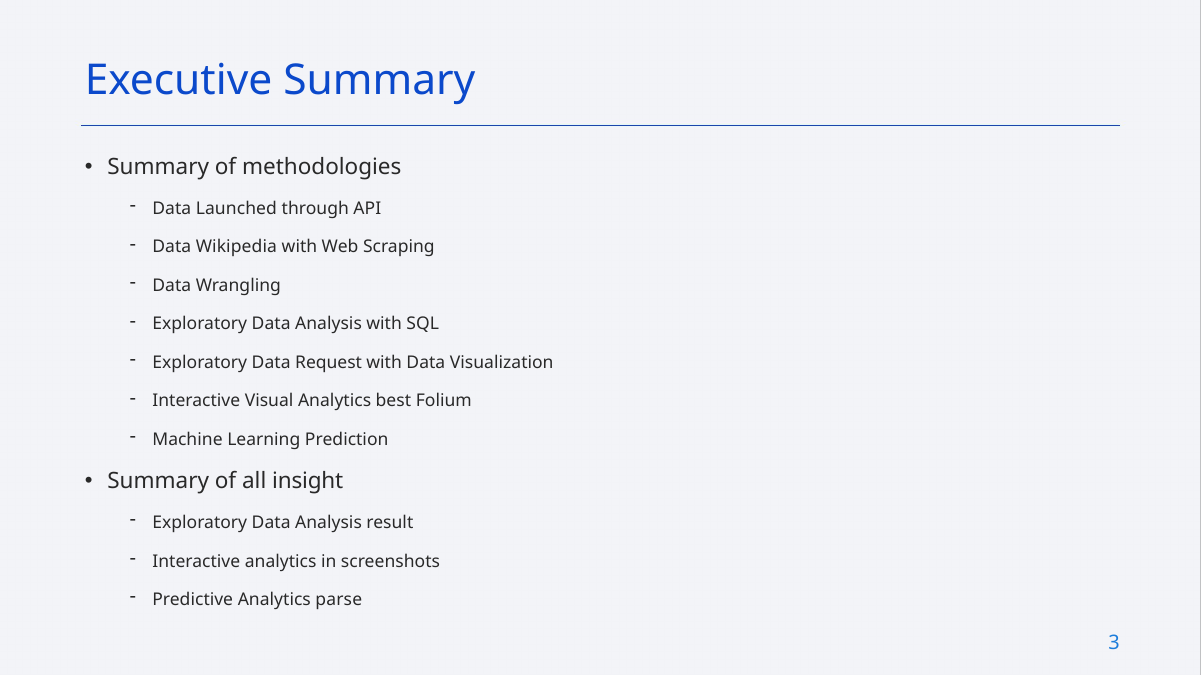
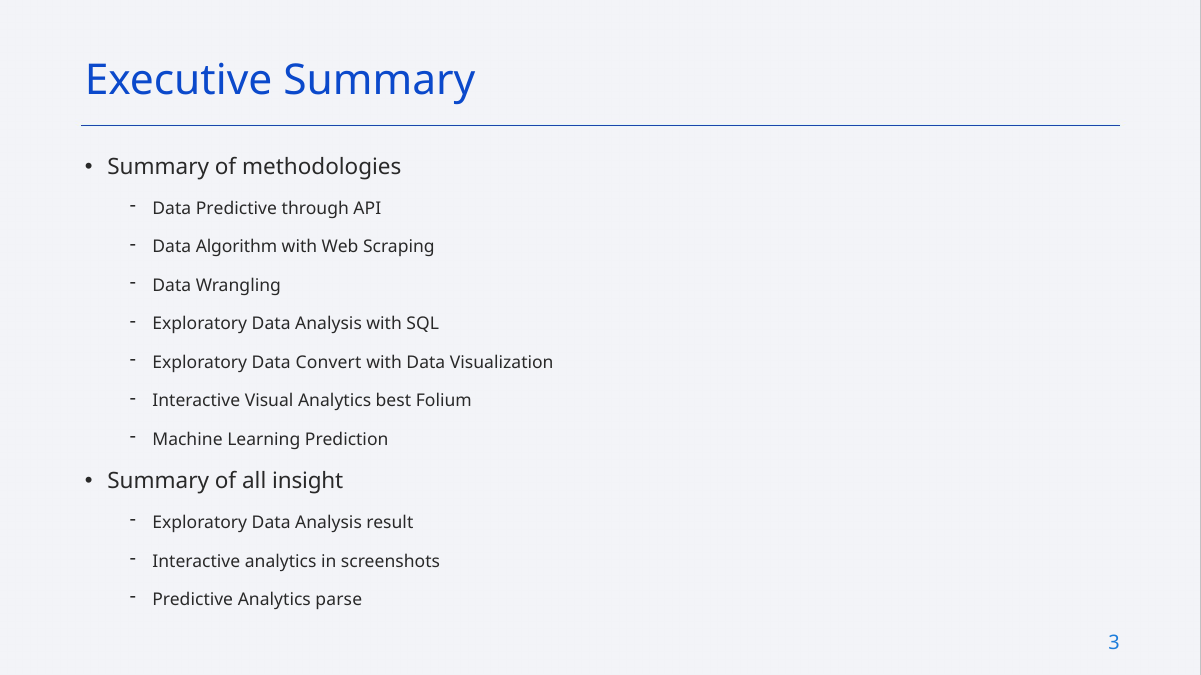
Data Launched: Launched -> Predictive
Wikipedia: Wikipedia -> Algorithm
Request: Request -> Convert
